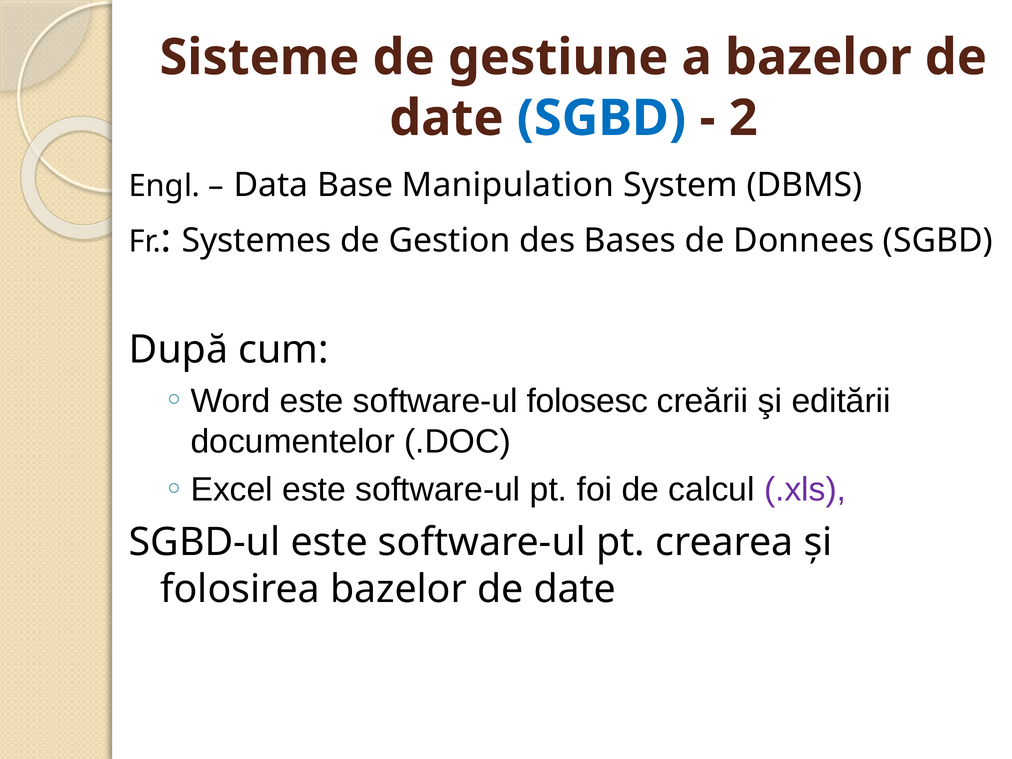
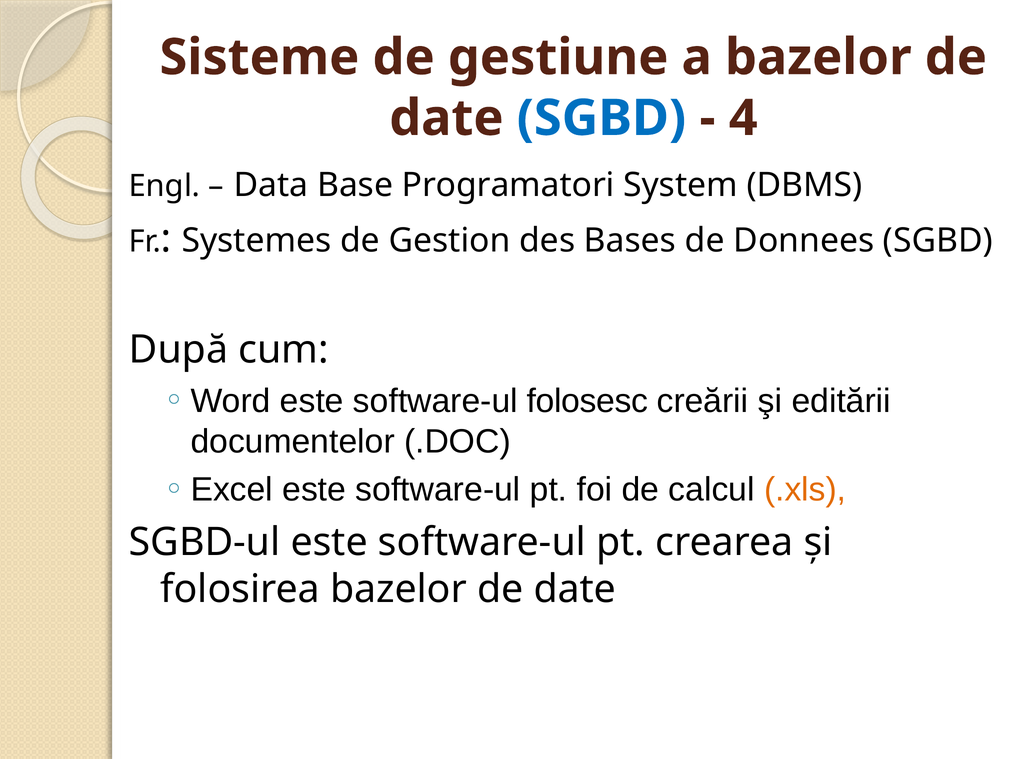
2: 2 -> 4
Manipulation: Manipulation -> Programatori
.xls colour: purple -> orange
